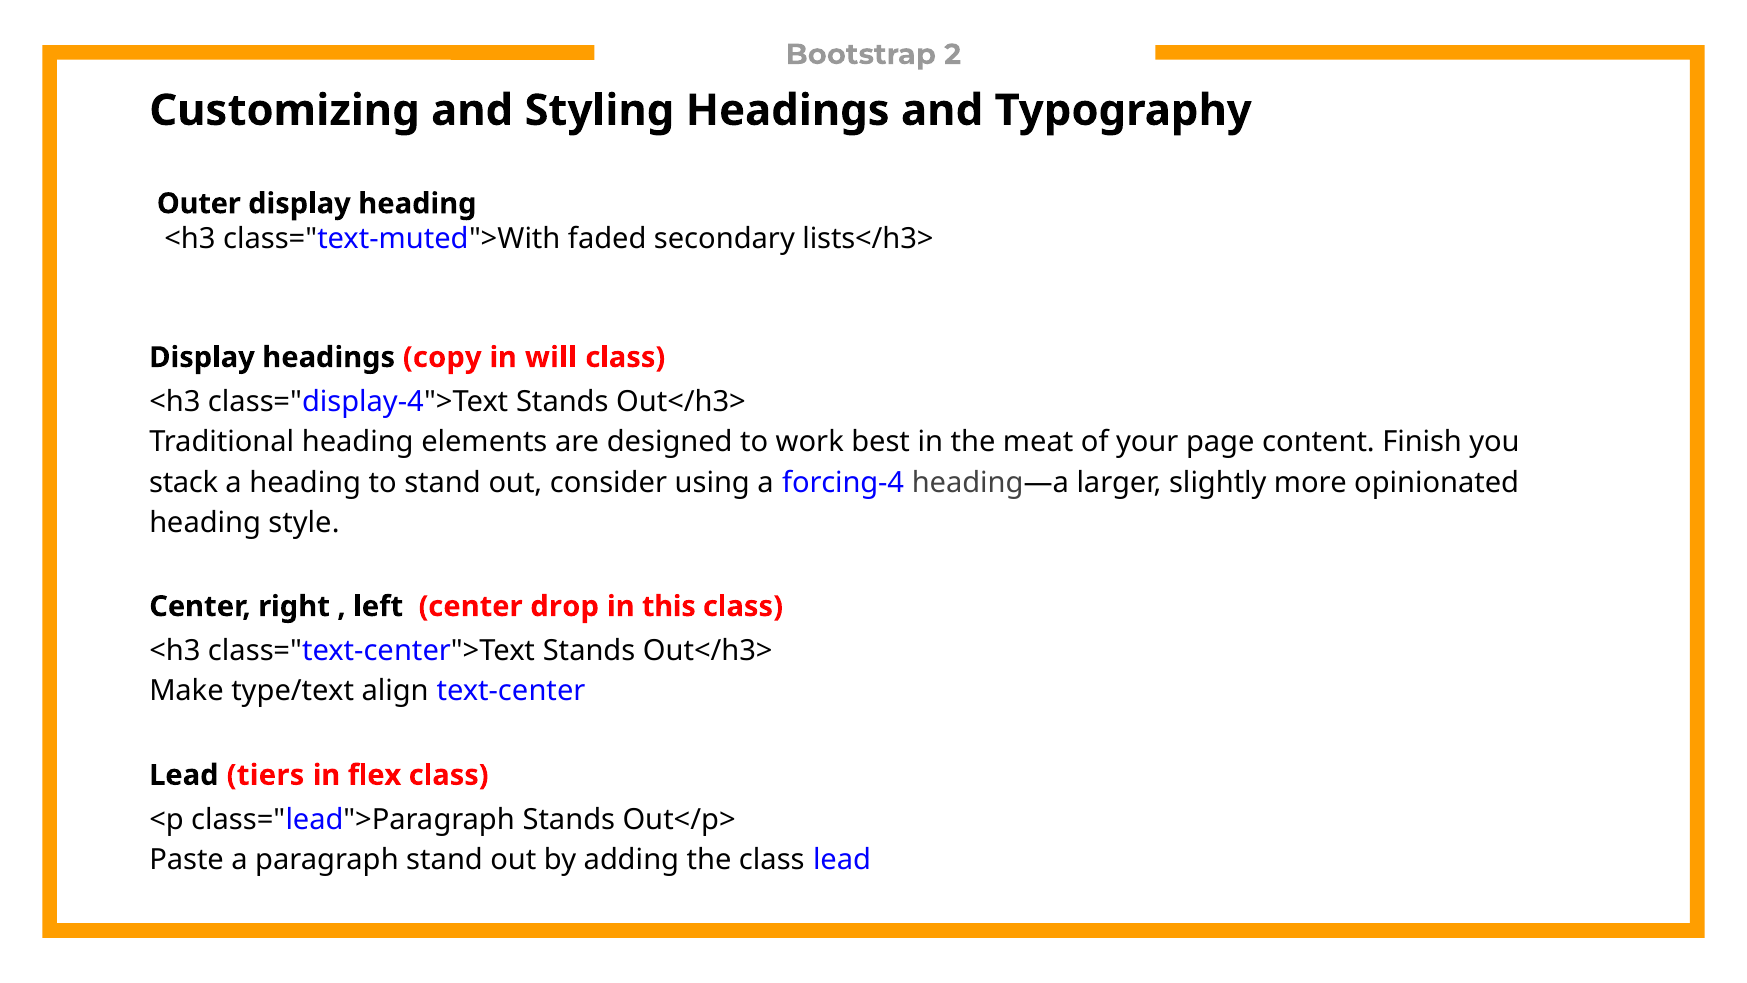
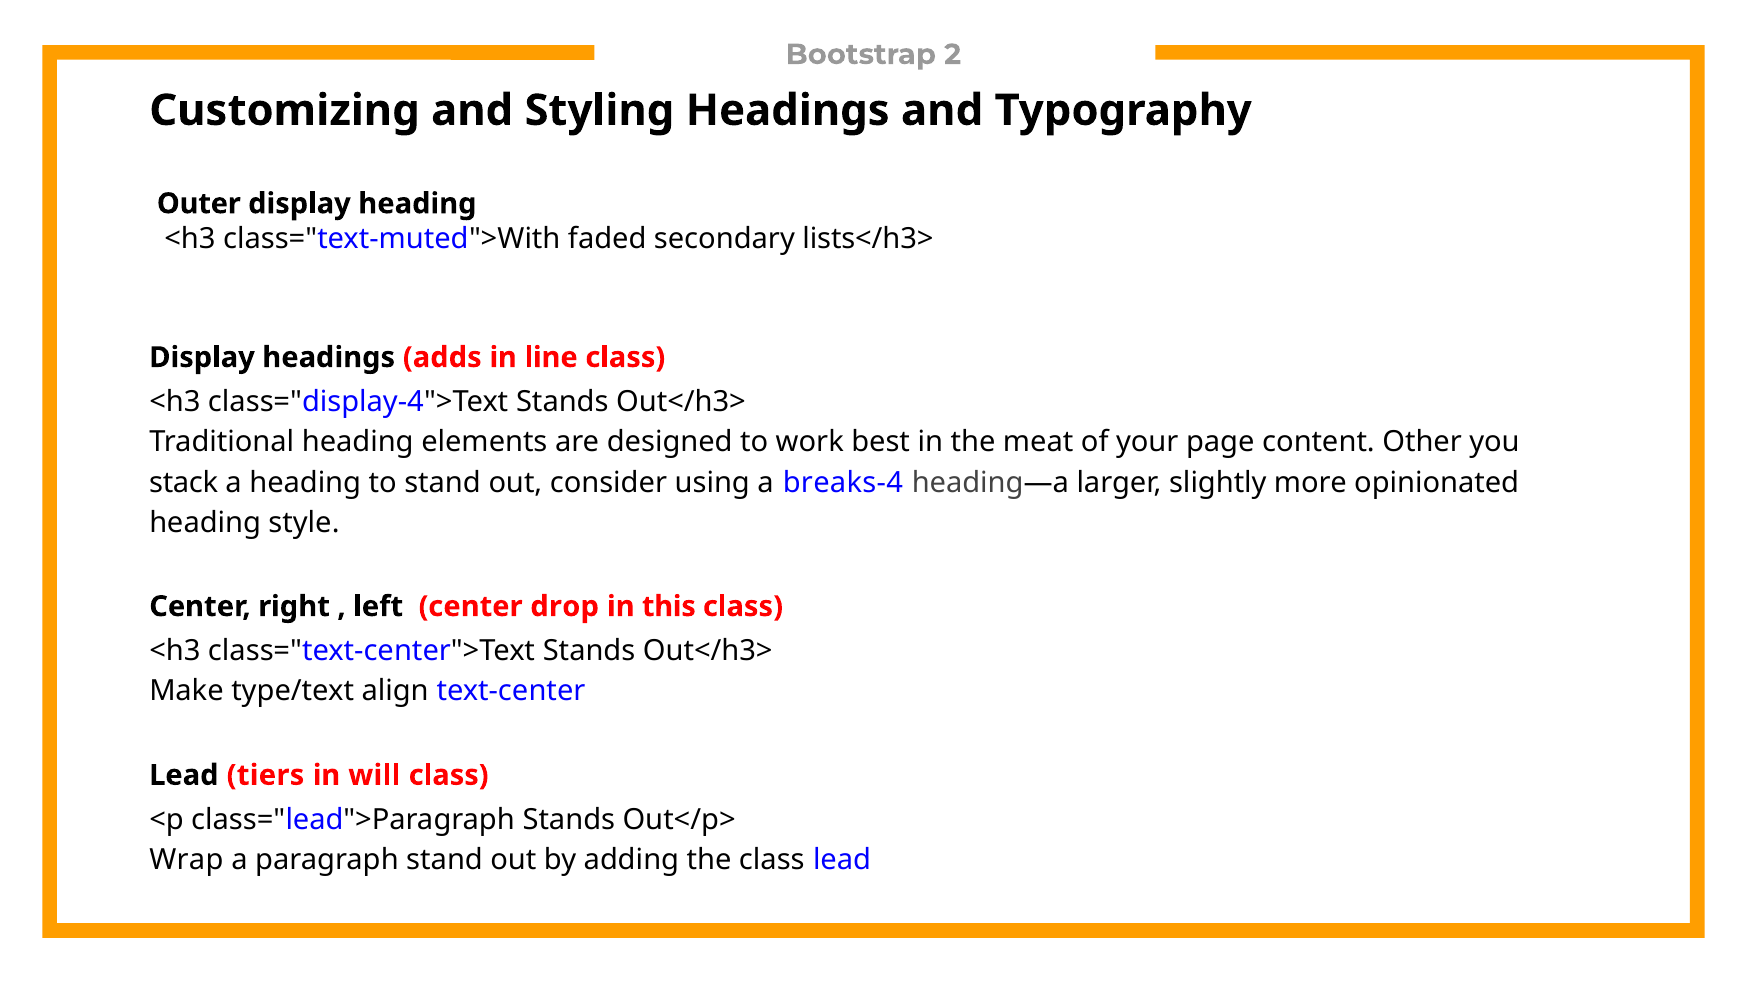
copy: copy -> adds
will: will -> line
Finish: Finish -> Other
forcing-4: forcing-4 -> breaks-4
flex: flex -> will
Paste: Paste -> Wrap
